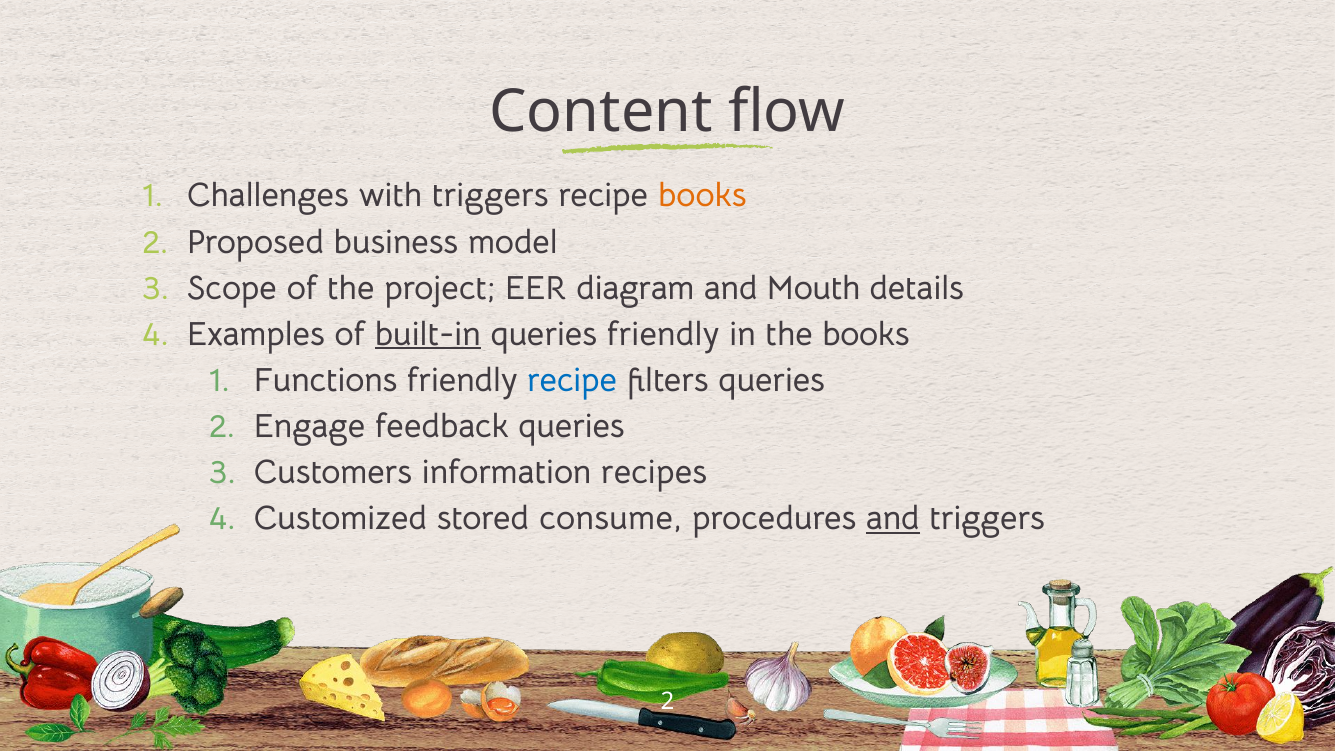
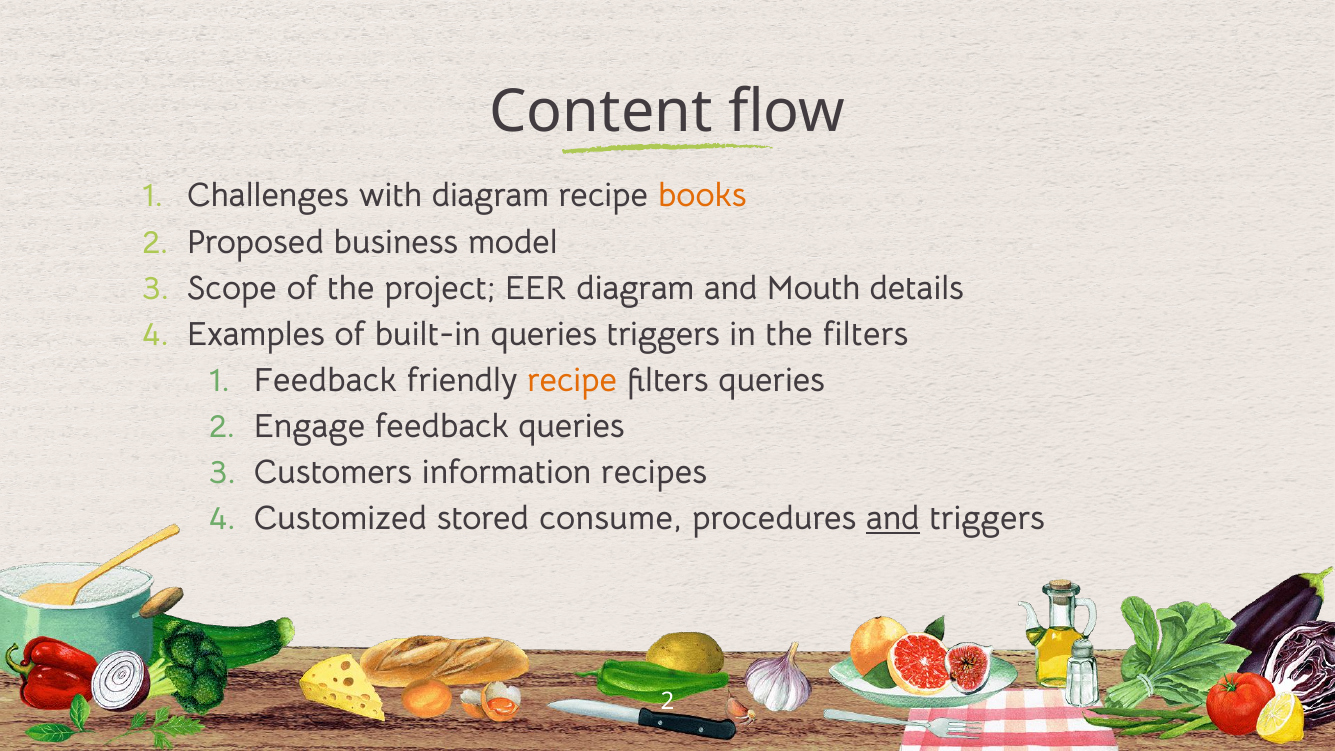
with triggers: triggers -> diagram
built-in underline: present -> none
queries friendly: friendly -> triggers
the books: books -> filters
Functions at (325, 380): Functions -> Feedback
recipe at (572, 380) colour: blue -> orange
